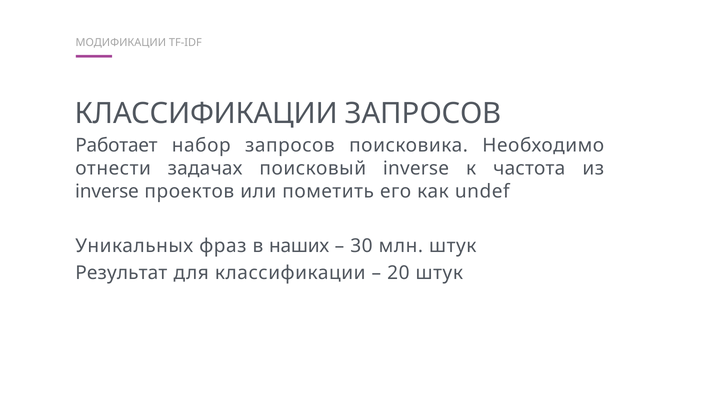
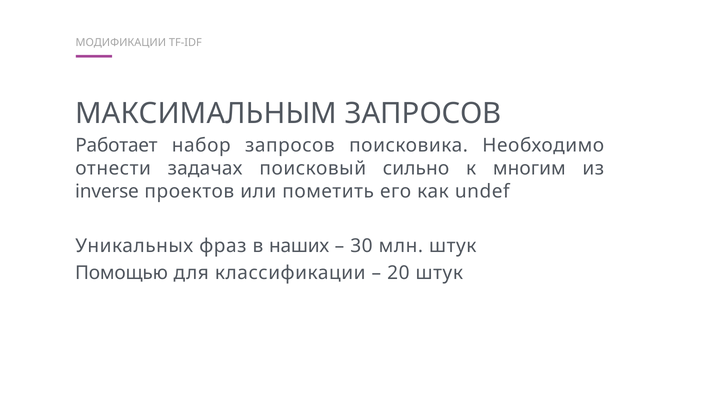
КЛАССИФИКАЦИИ at (206, 114): КЛАССИФИКАЦИИ -> МАКСИМАЛЬНЫМ
поисковый inverse: inverse -> сильно
частота: частота -> многим
Результат: Результат -> Помощью
